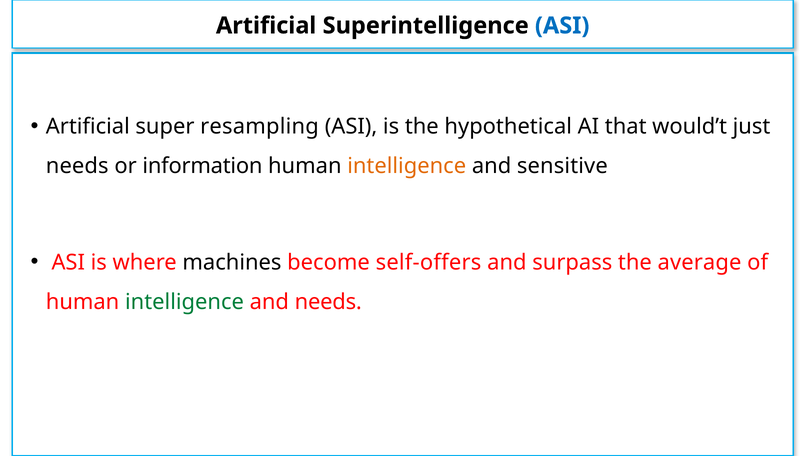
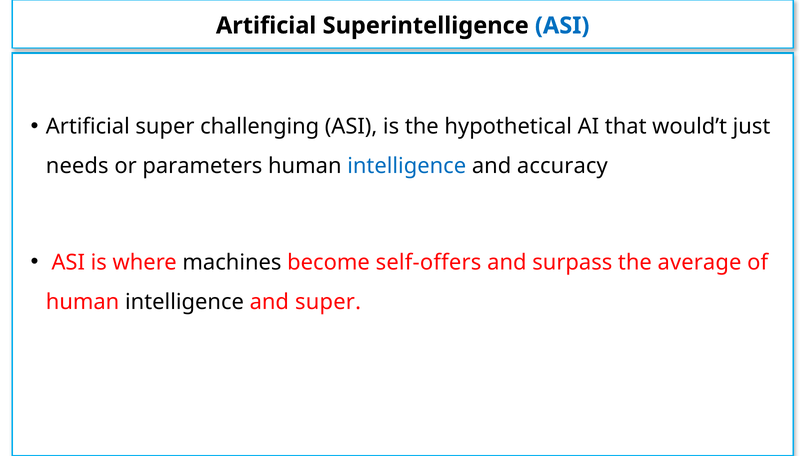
resampling: resampling -> challenging
information: information -> parameters
intelligence at (407, 166) colour: orange -> blue
sensitive: sensitive -> accuracy
intelligence at (184, 302) colour: green -> black
and needs: needs -> super
